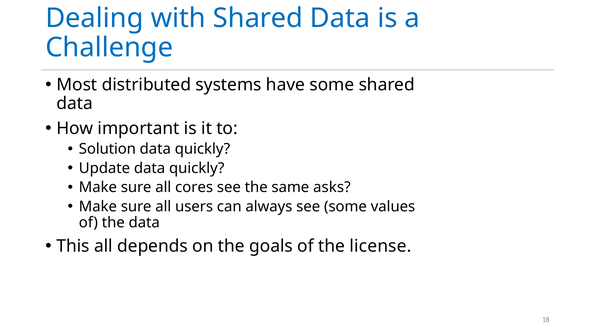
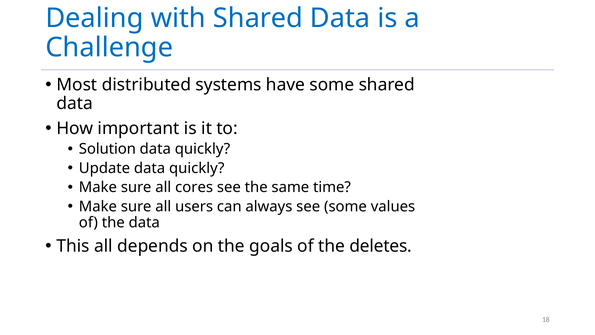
asks: asks -> time
license: license -> deletes
